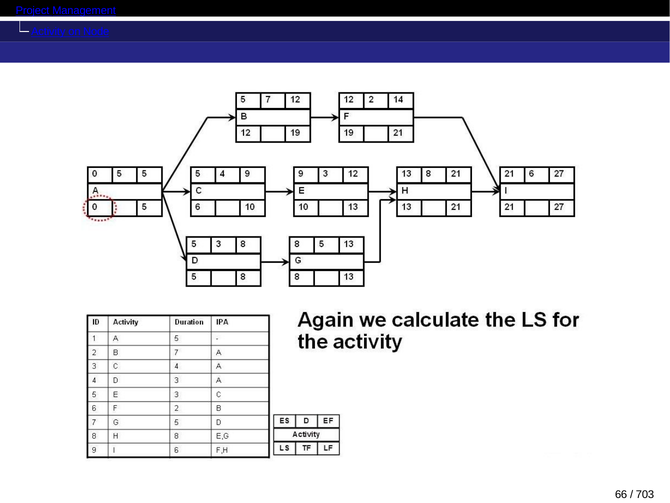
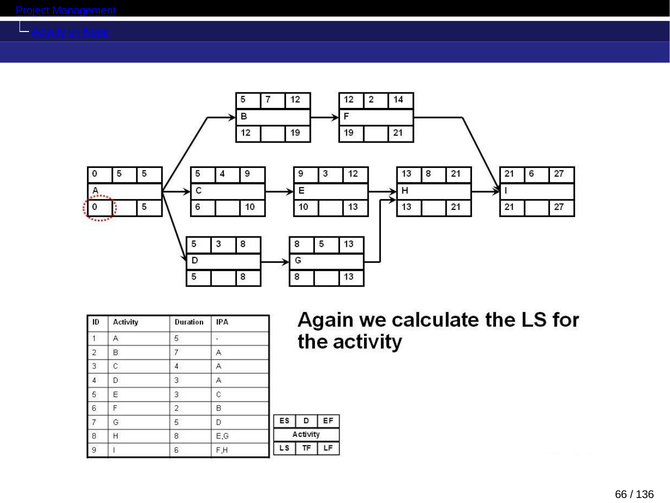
703: 703 -> 136
